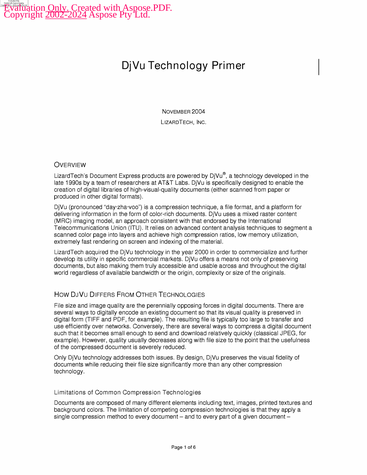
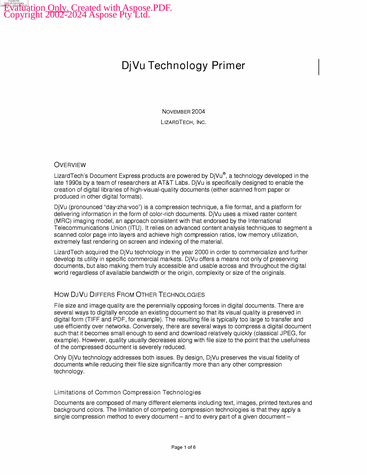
2002-2024 underline: present -> none
